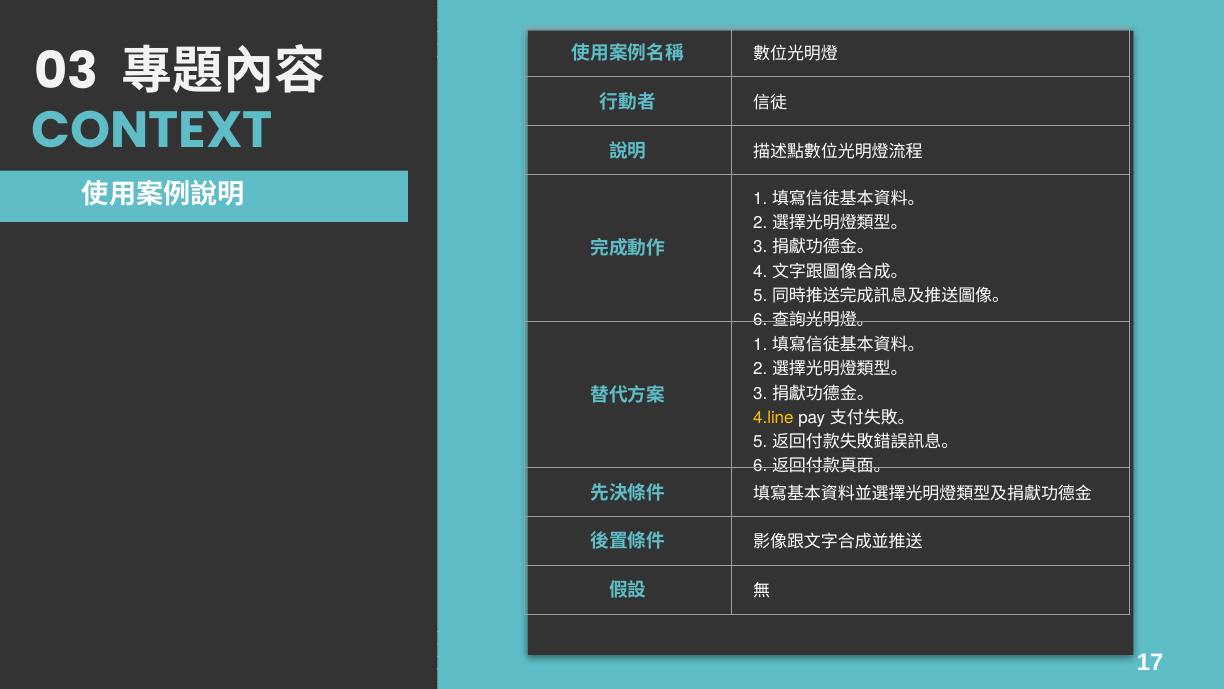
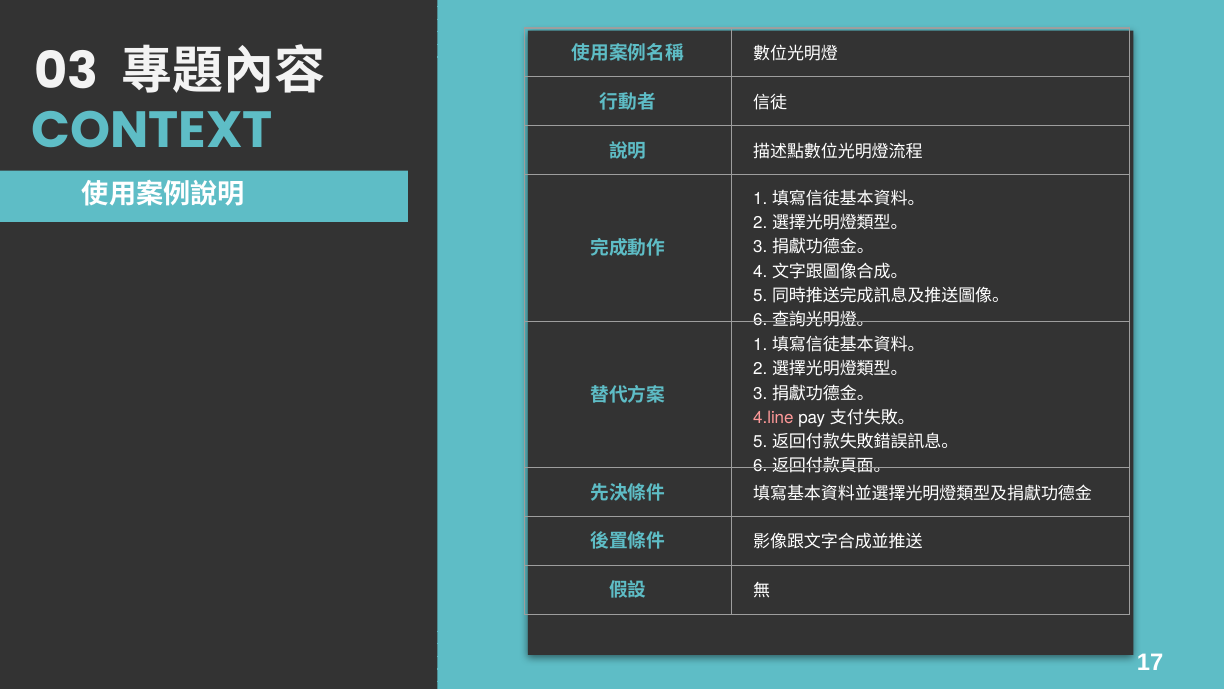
4.line colour: yellow -> pink
